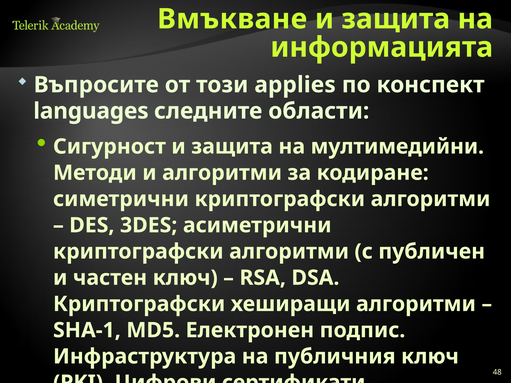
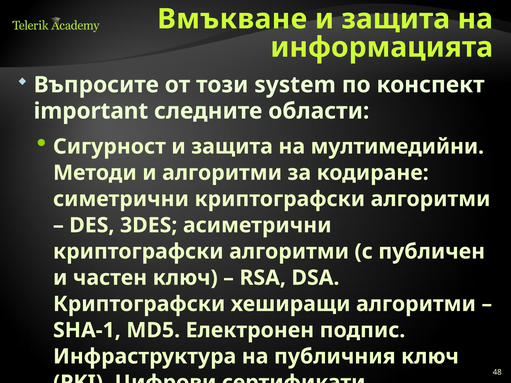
applies: applies -> system
languages: languages -> important
